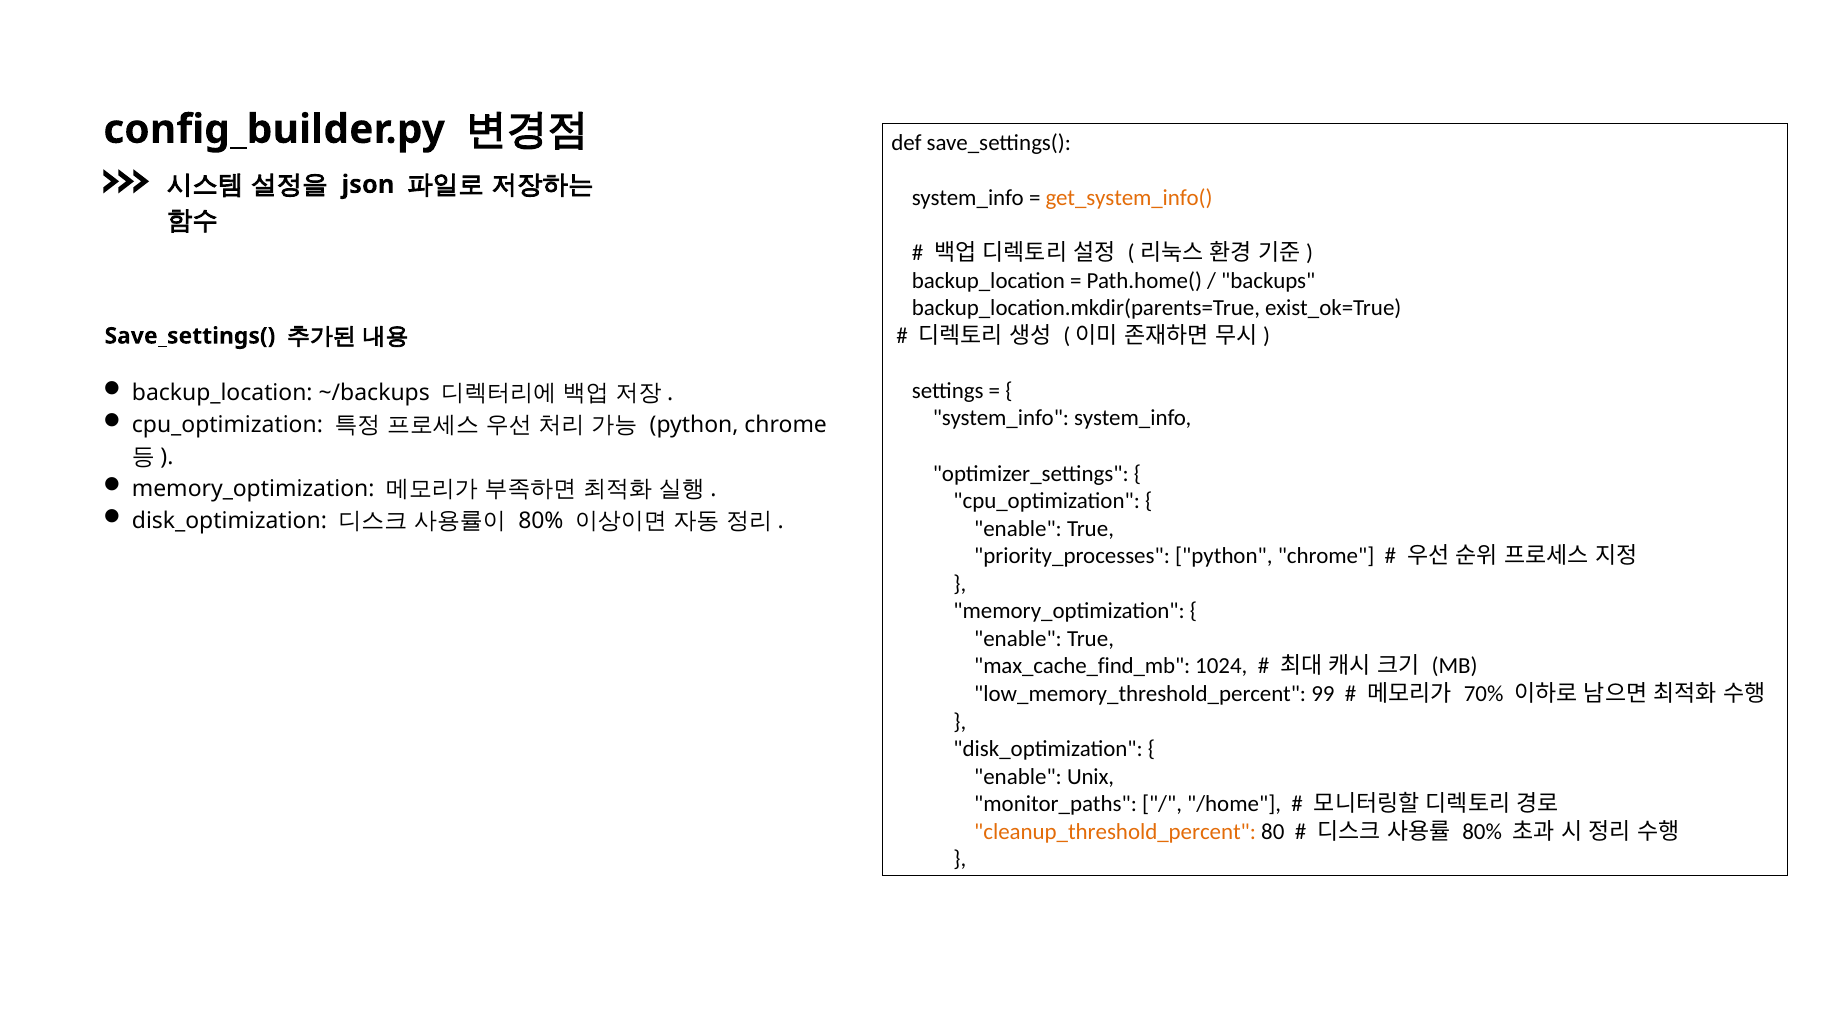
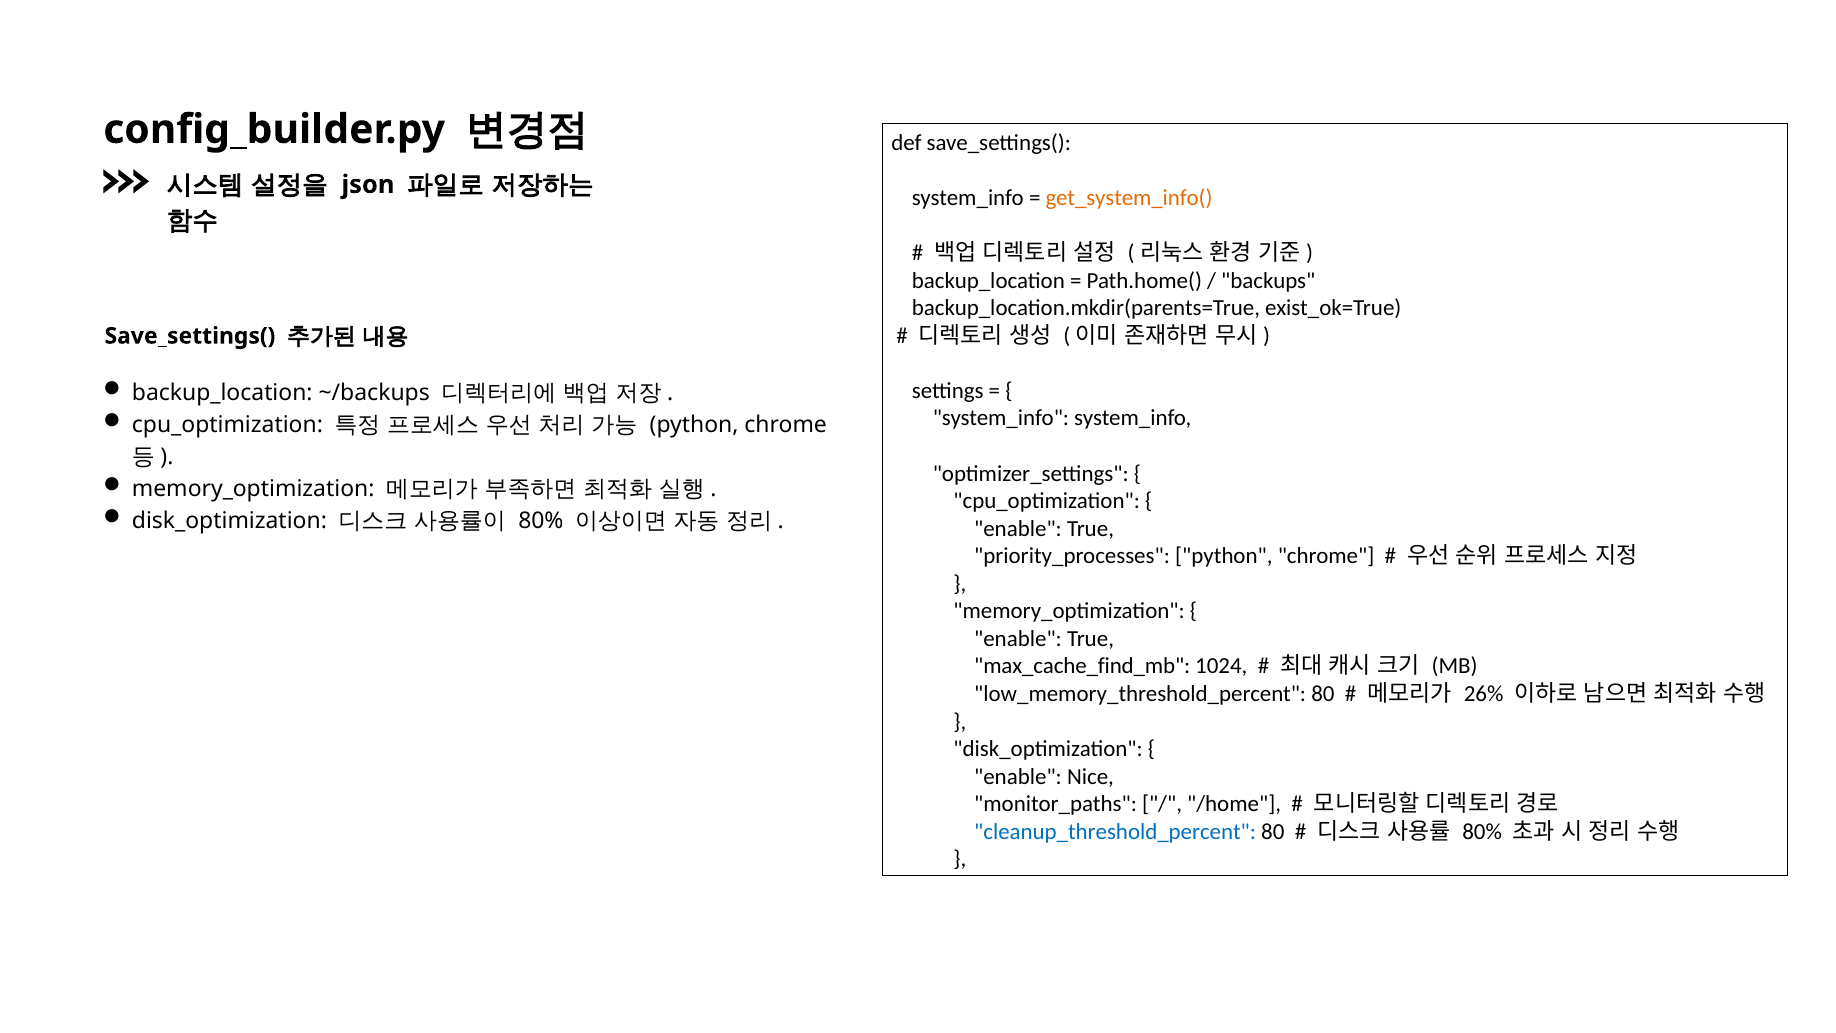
low_memory_threshold_percent 99: 99 -> 80
70%: 70% -> 26%
Unix: Unix -> Nice
cleanup_threshold_percent colour: orange -> blue
